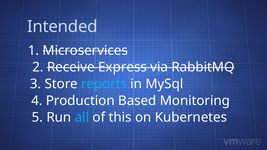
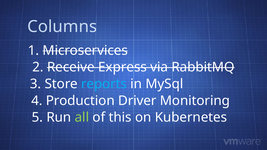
Intended: Intended -> Columns
Based: Based -> Driver
all colour: light blue -> light green
